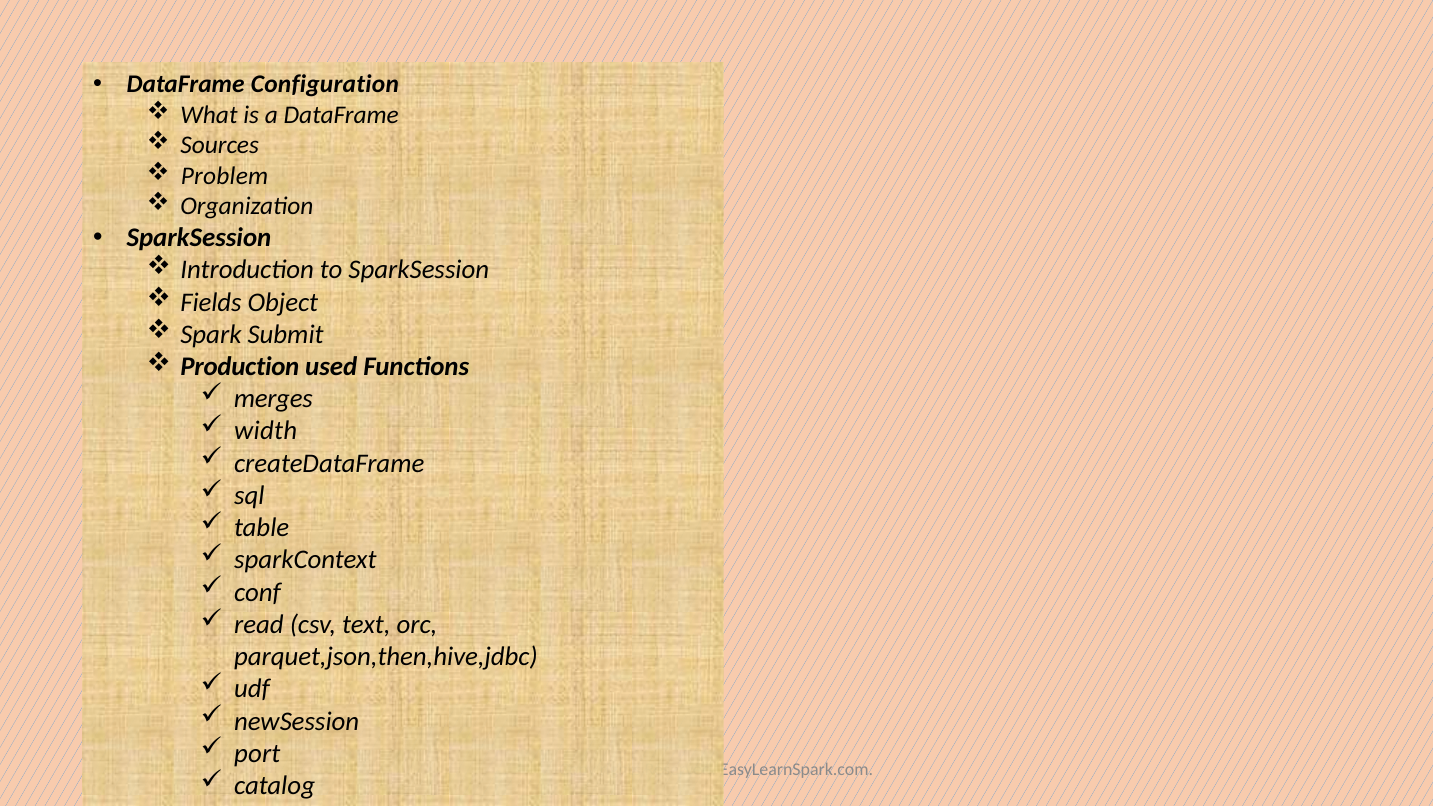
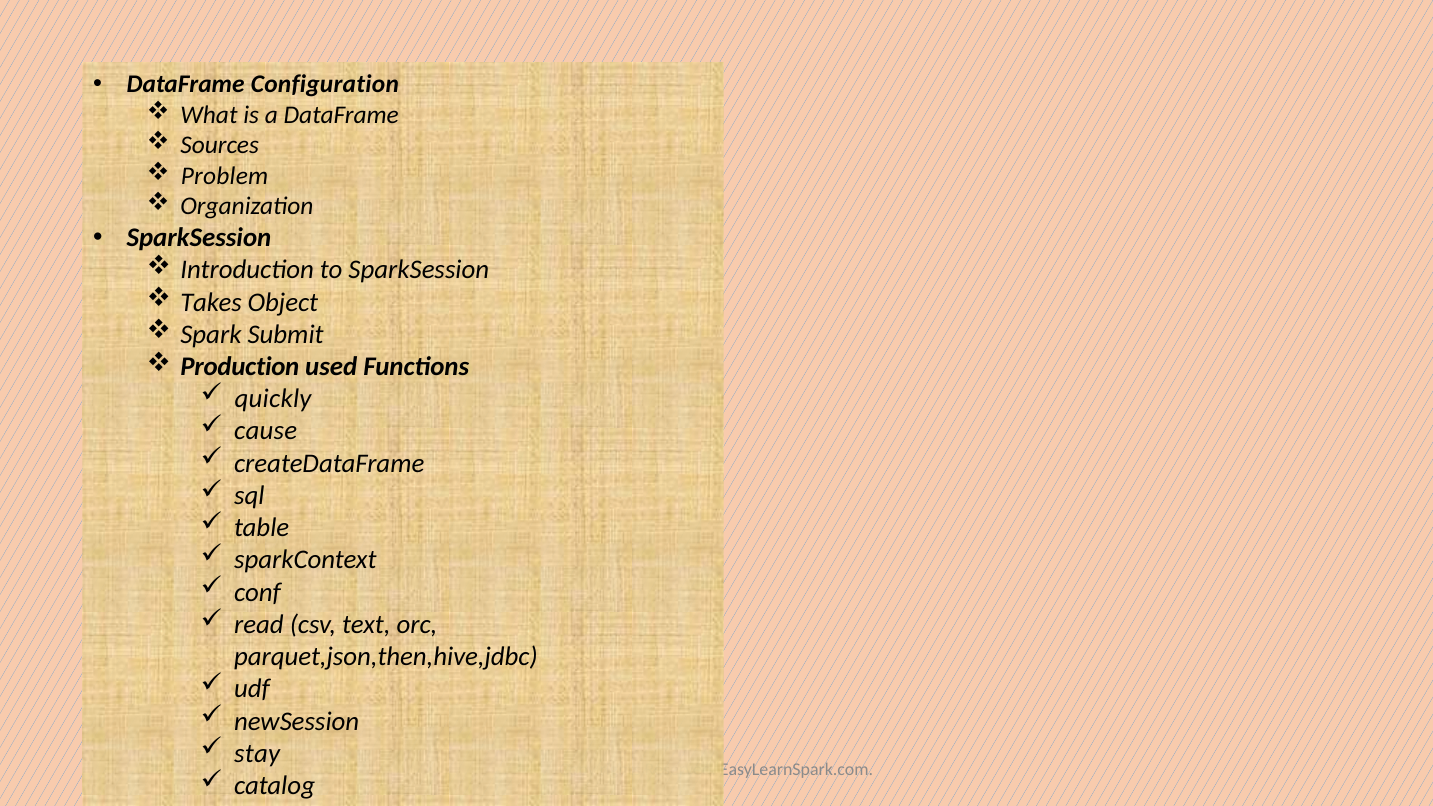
Fields: Fields -> Takes
merges: merges -> quickly
width: width -> cause
port: port -> stay
